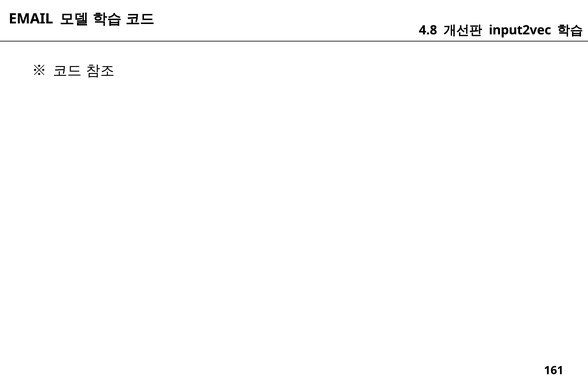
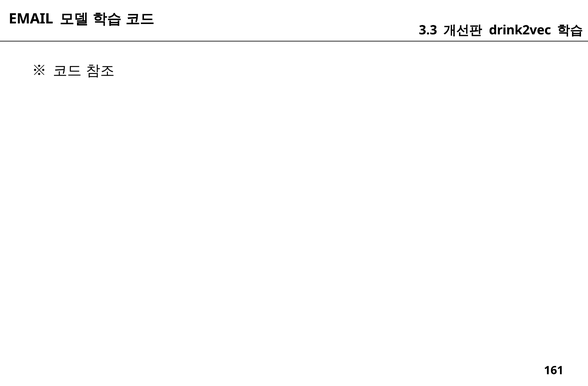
4.8: 4.8 -> 3.3
input2vec: input2vec -> drink2vec
